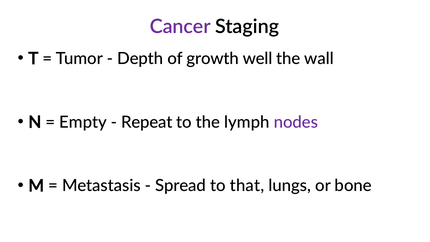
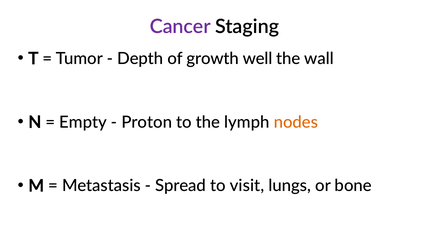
Repeat: Repeat -> Proton
nodes colour: purple -> orange
that: that -> visit
